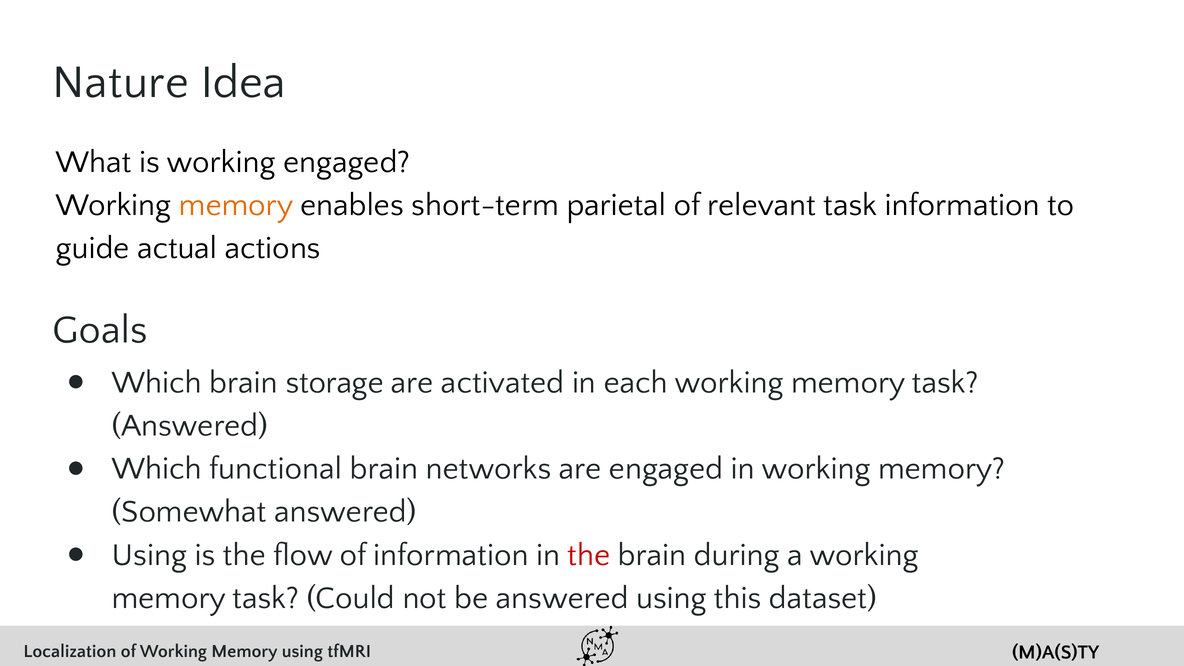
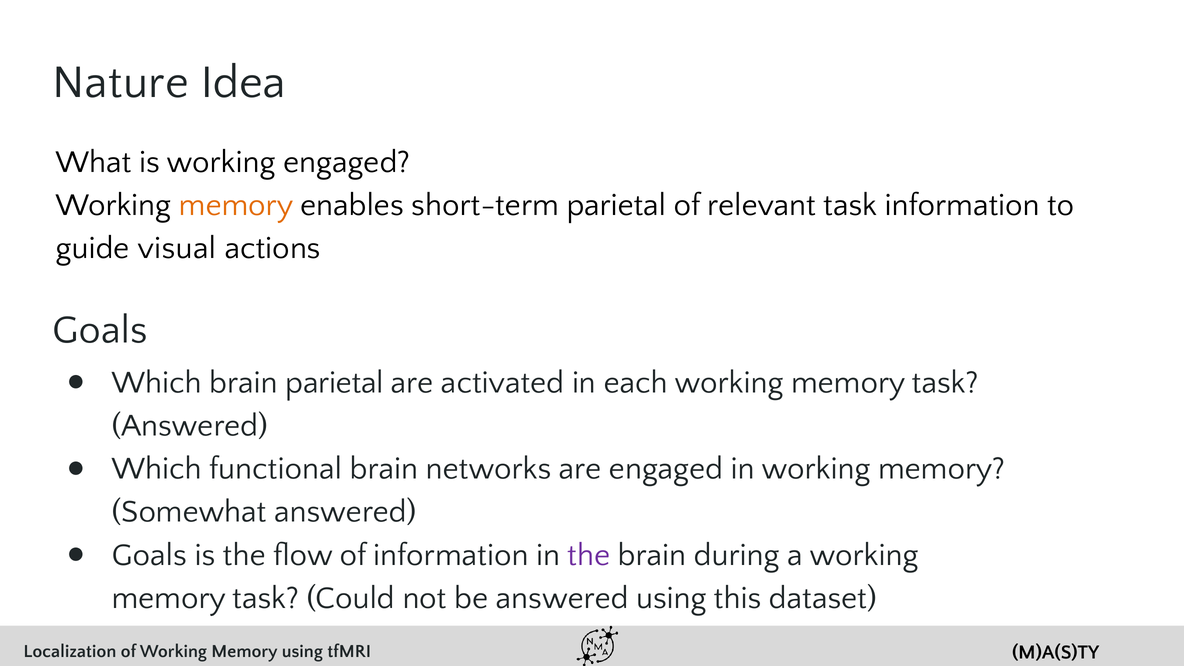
actual: actual -> visual
brain storage: storage -> parietal
Using at (149, 555): Using -> Goals
the at (589, 555) colour: red -> purple
